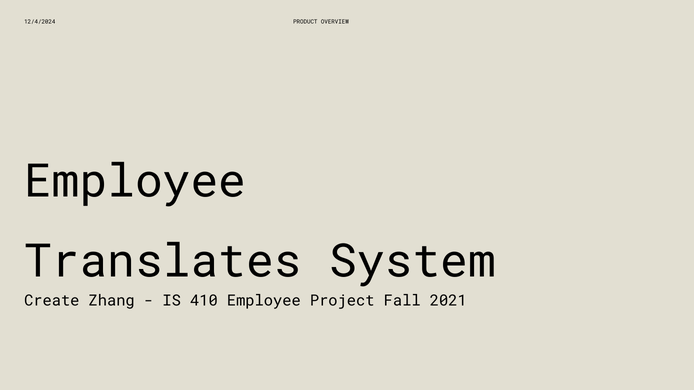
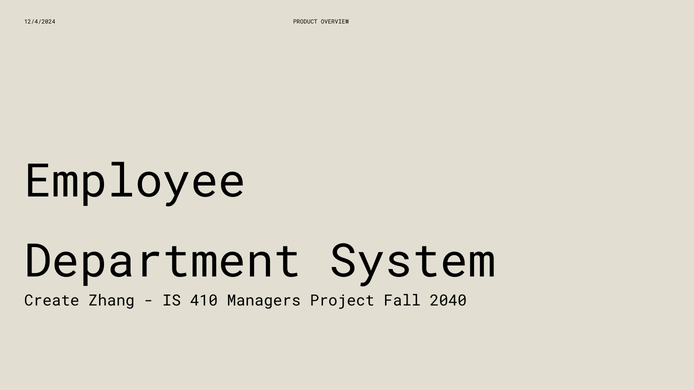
Translates: Translates -> Department
410 Employee: Employee -> Managers
2021: 2021 -> 2040
